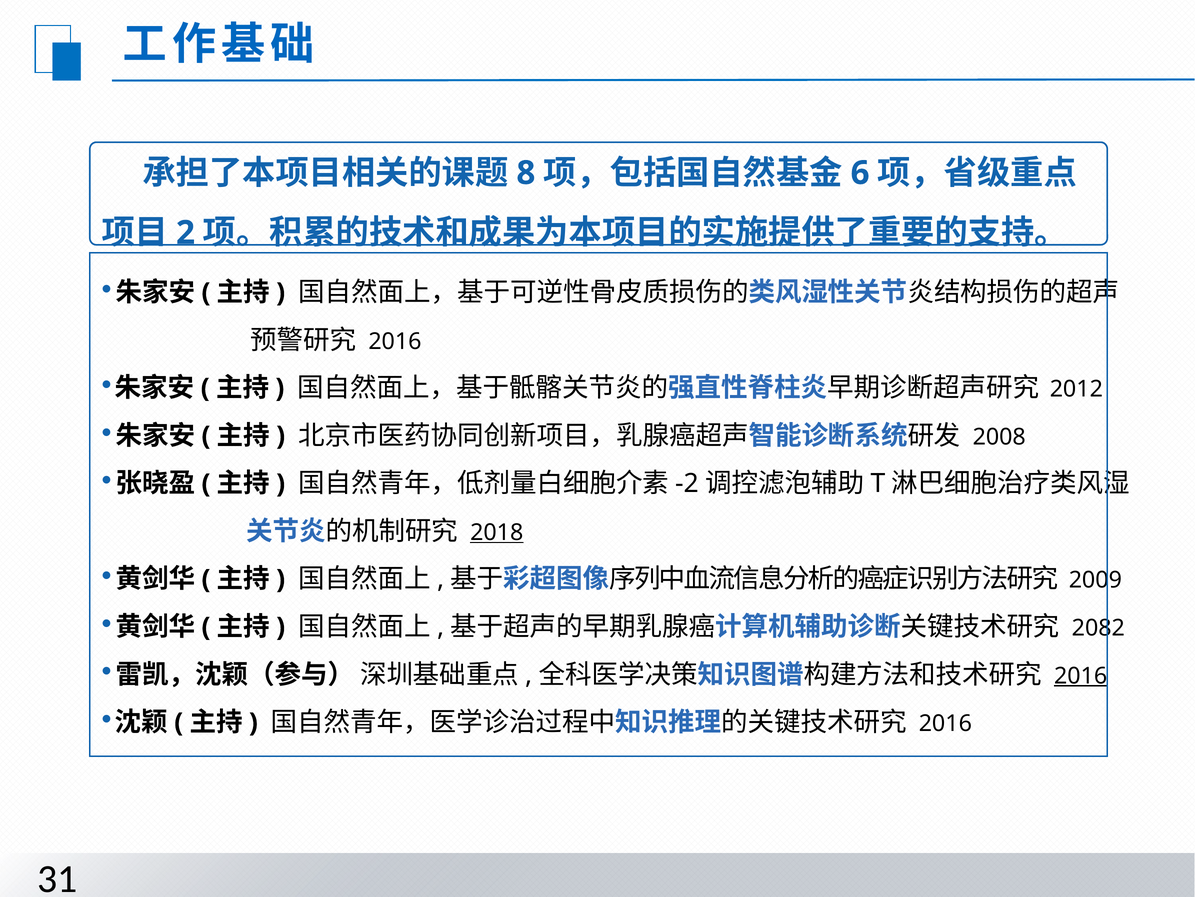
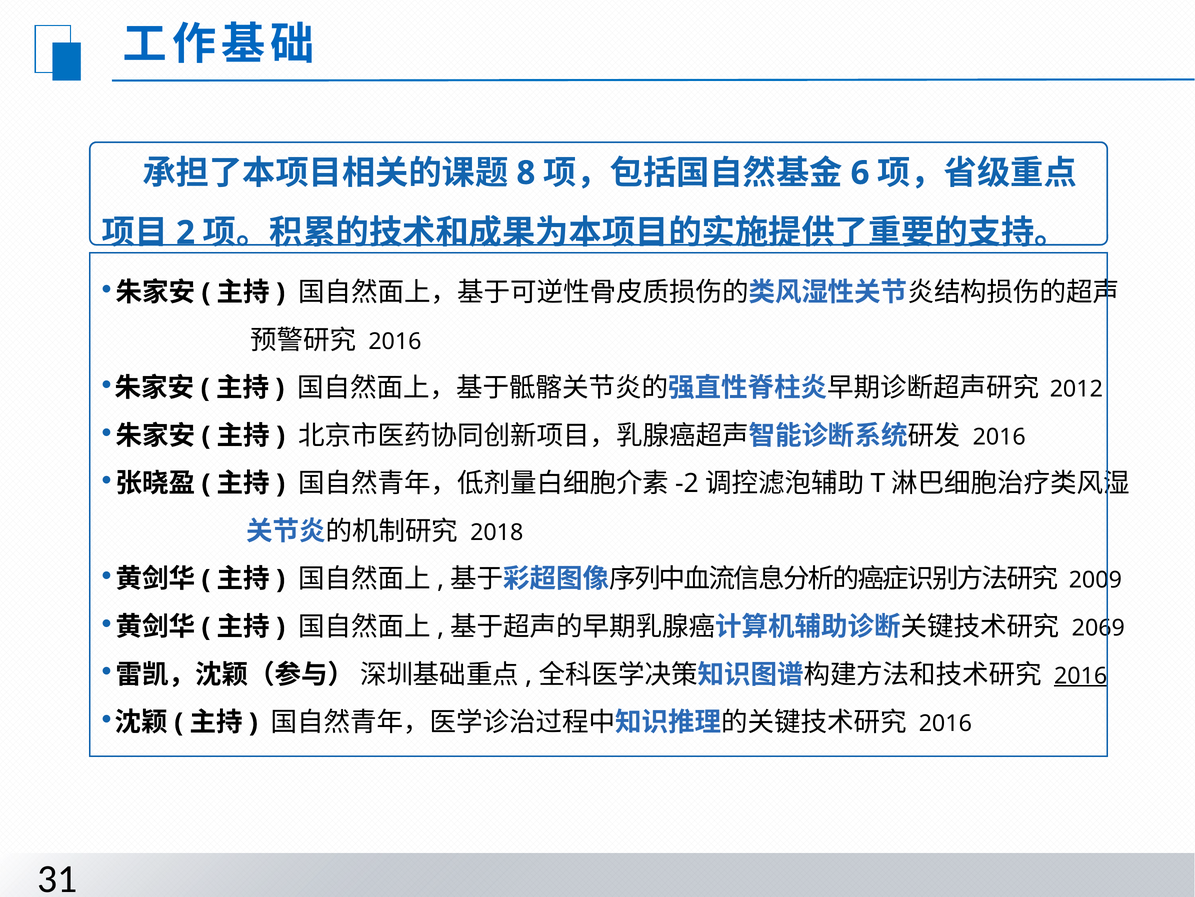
2008 at (999, 437): 2008 -> 2016
2018 underline: present -> none
2082: 2082 -> 2069
